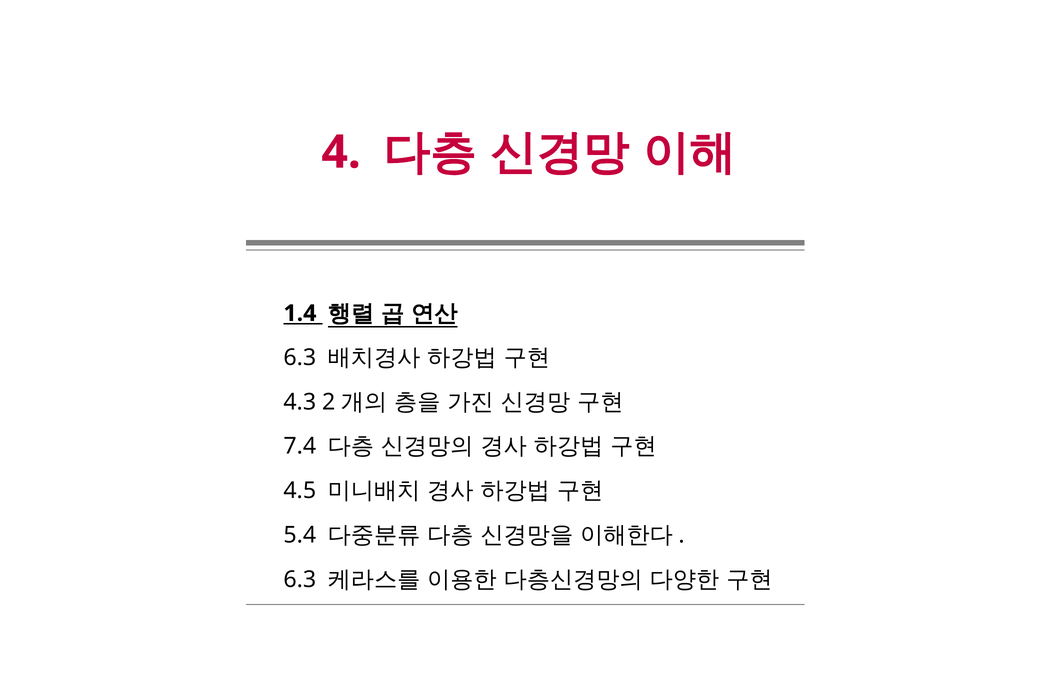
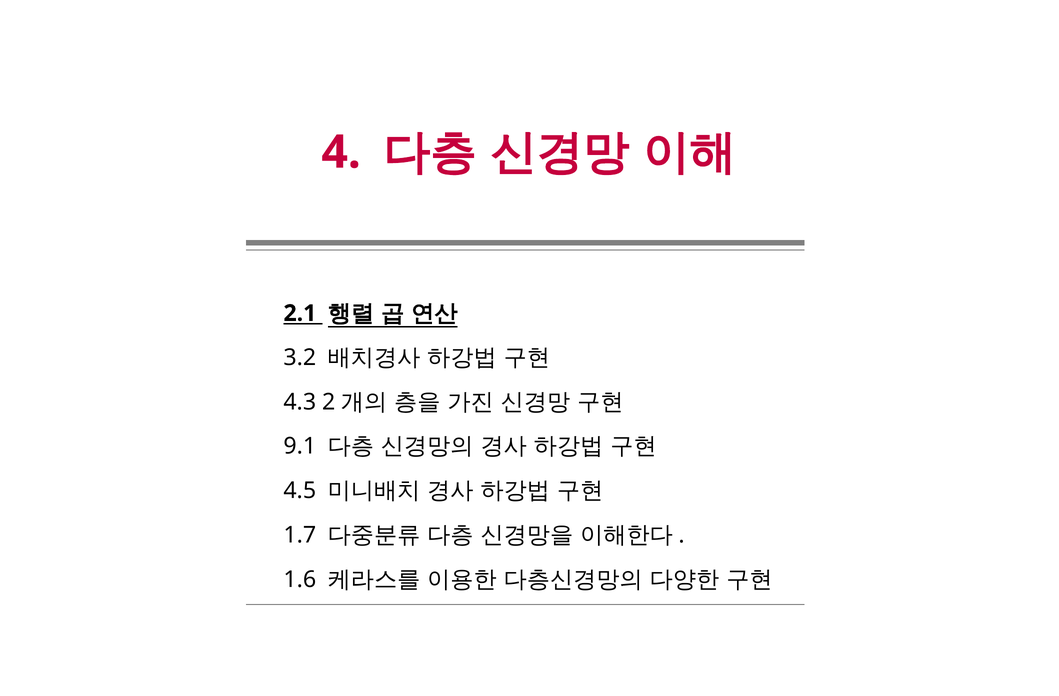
1.4: 1.4 -> 2.1
6.3 at (300, 357): 6.3 -> 3.2
7.4: 7.4 -> 9.1
5.4: 5.4 -> 1.7
6.3 at (300, 579): 6.3 -> 1.6
